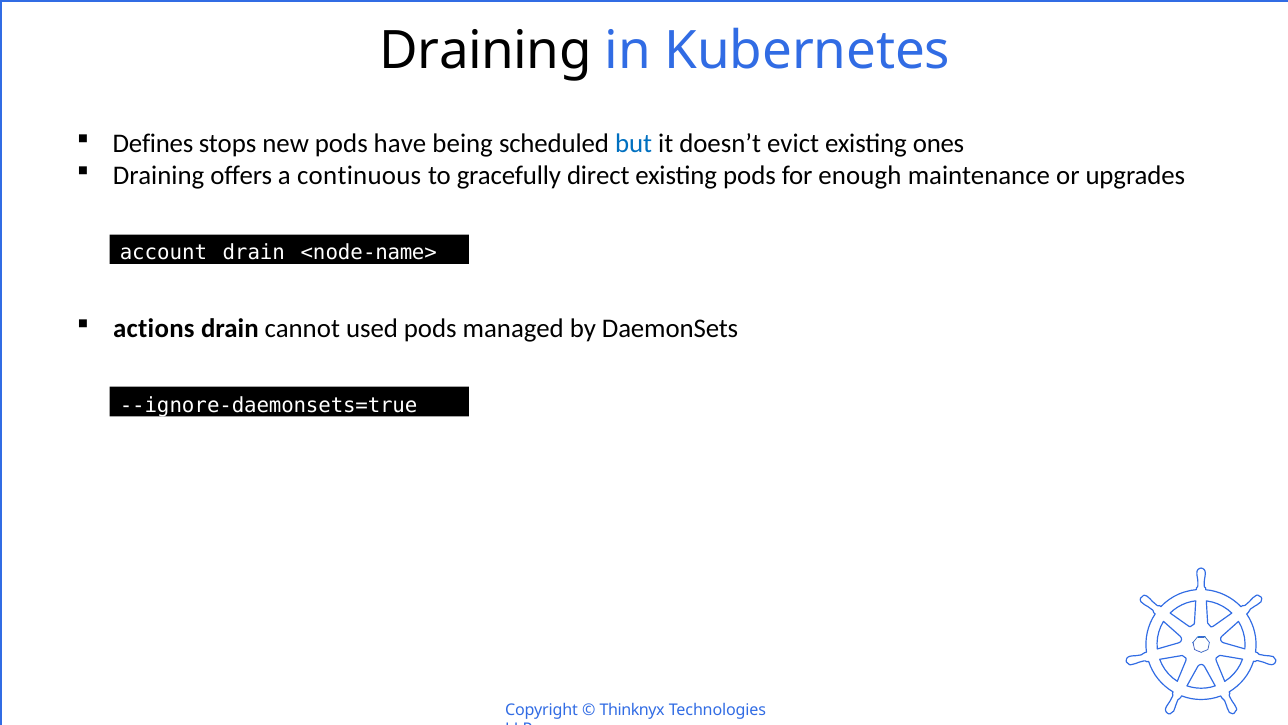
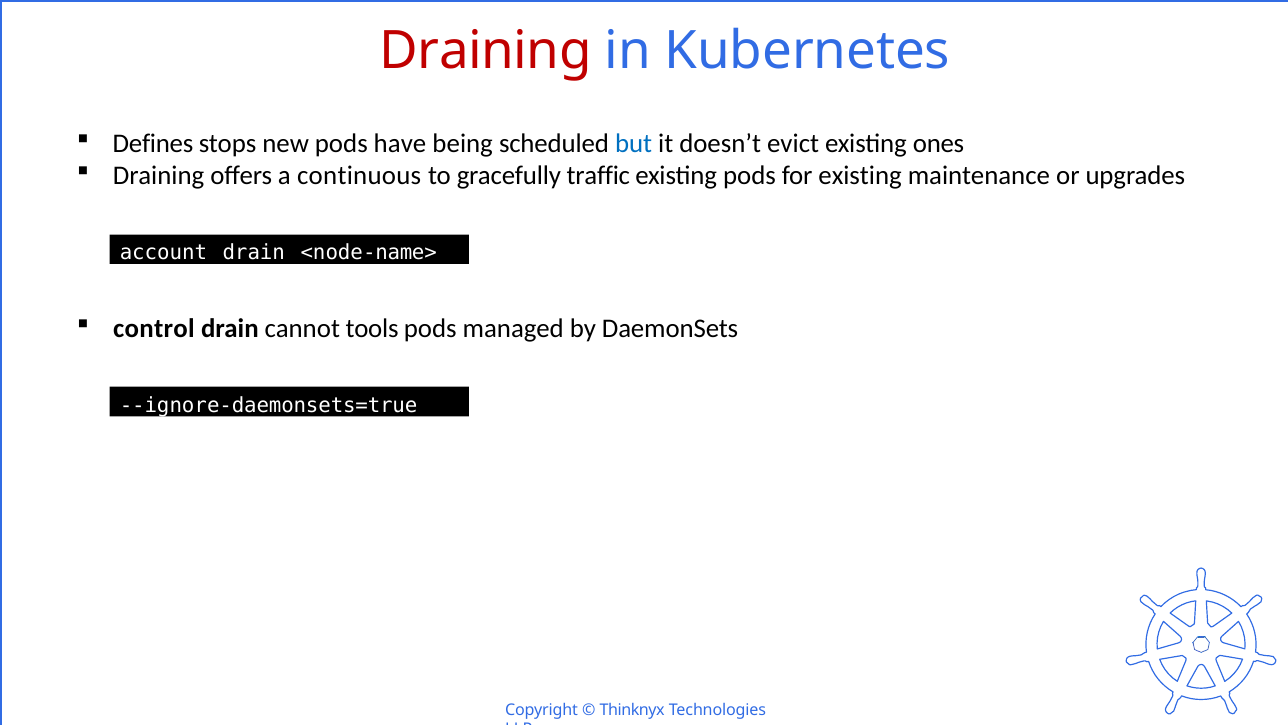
Draining at (486, 51) colour: black -> red
direct: direct -> traffic
for enough: enough -> existing
actions: actions -> control
used: used -> tools
